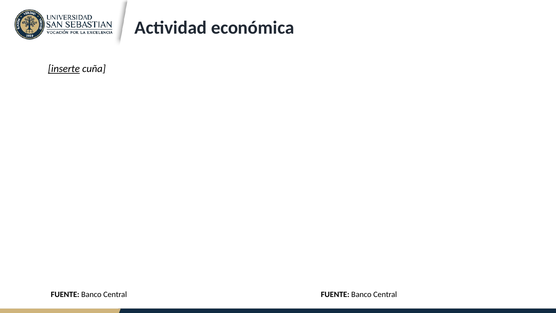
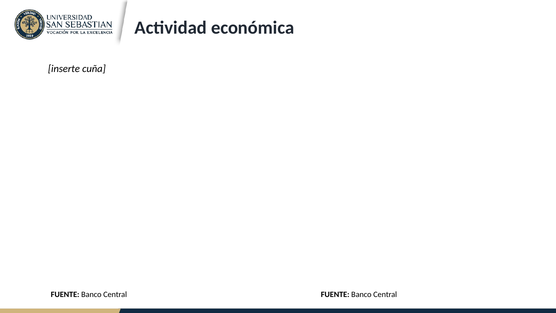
inserte underline: present -> none
